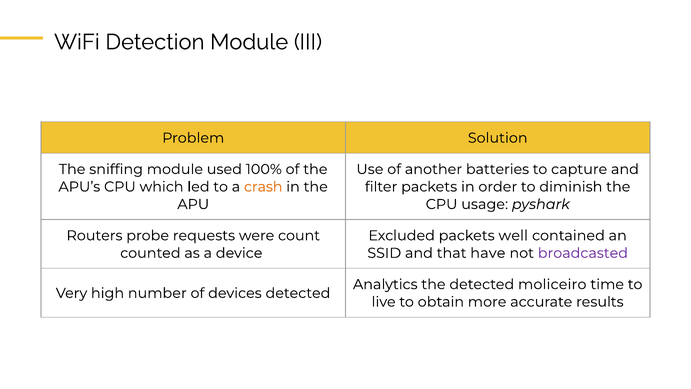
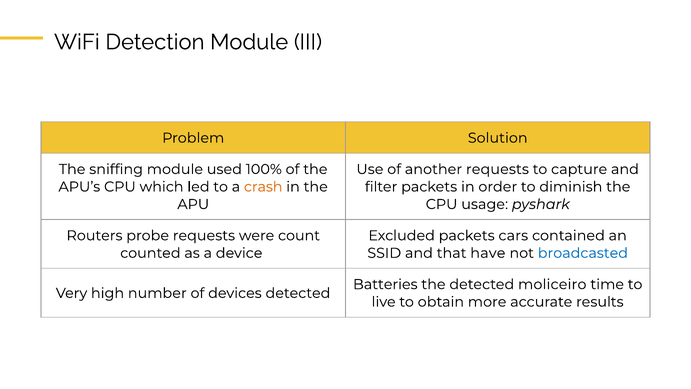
another batteries: batteries -> requests
well: well -> cars
broadcasted colour: purple -> blue
Analytics: Analytics -> Batteries
